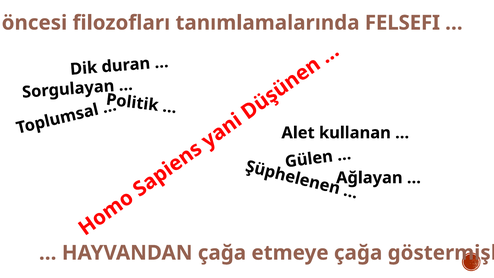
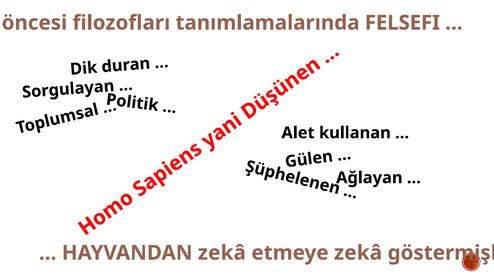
HAYVANDAN çağa: çağa -> zekâ
etmeye çağa: çağa -> zekâ
